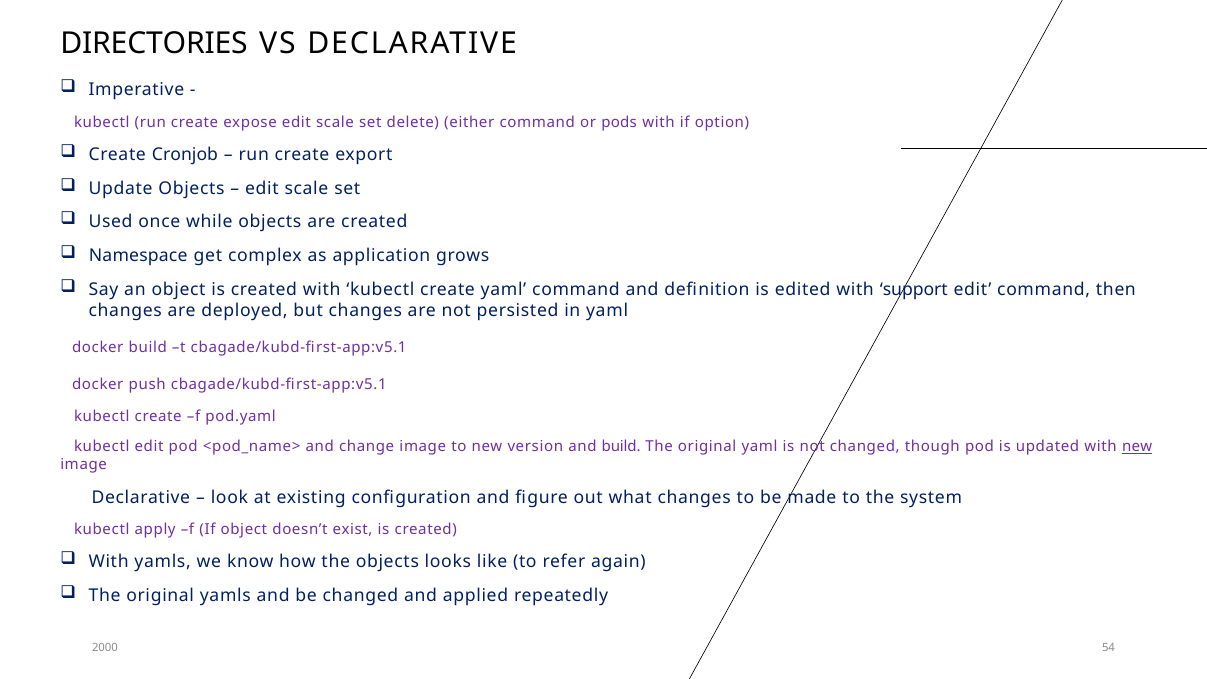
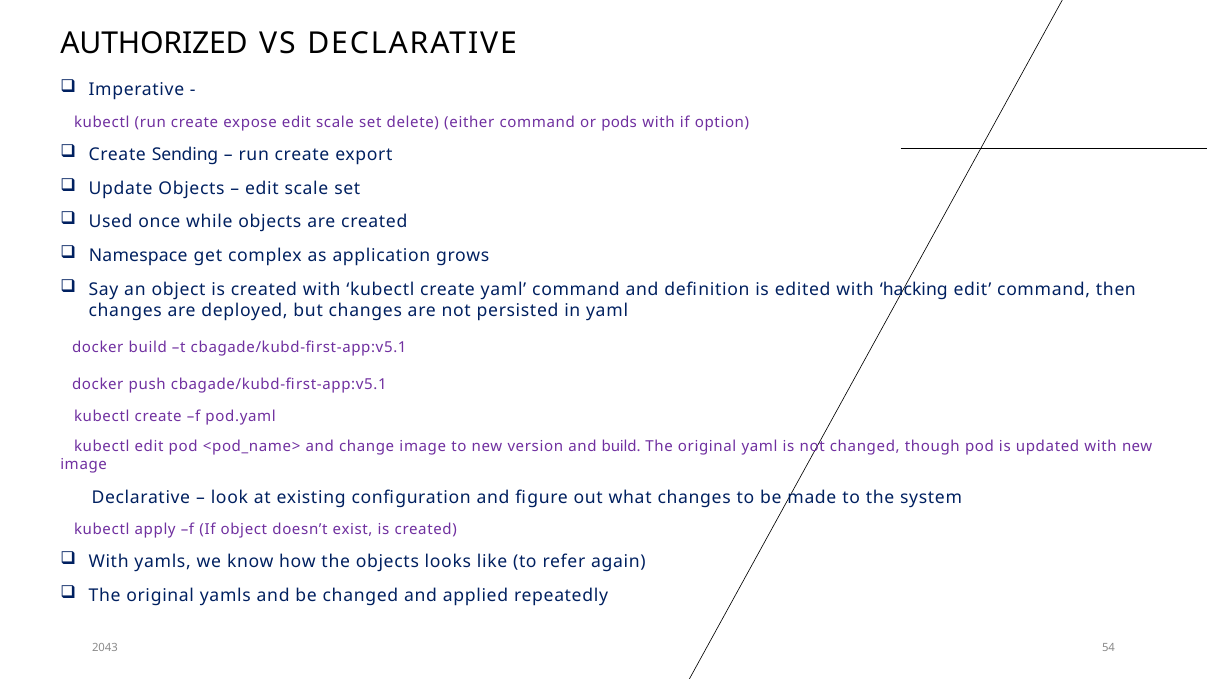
DIRECTORIES: DIRECTORIES -> AUTHORIZED
Cronjob: Cronjob -> Sending
support: support -> hacking
new at (1137, 447) underline: present -> none
2000: 2000 -> 2043
